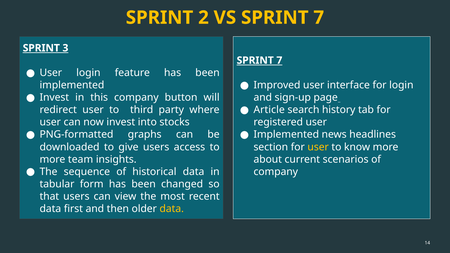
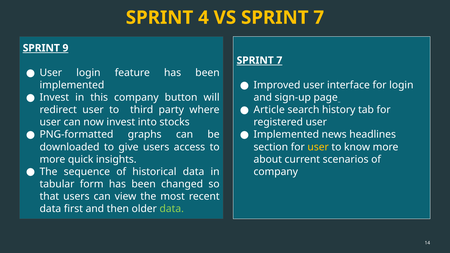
2: 2 -> 4
3: 3 -> 9
team: team -> quick
data at (172, 209) colour: yellow -> light green
